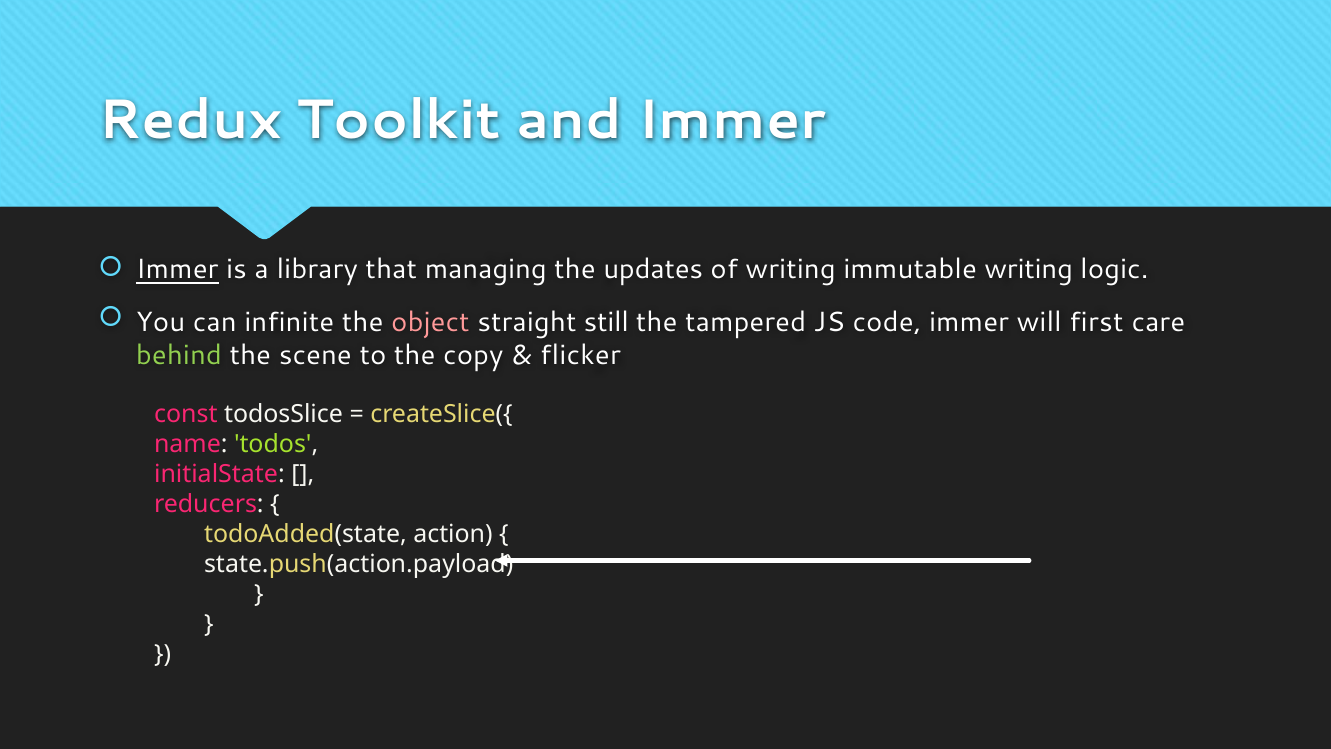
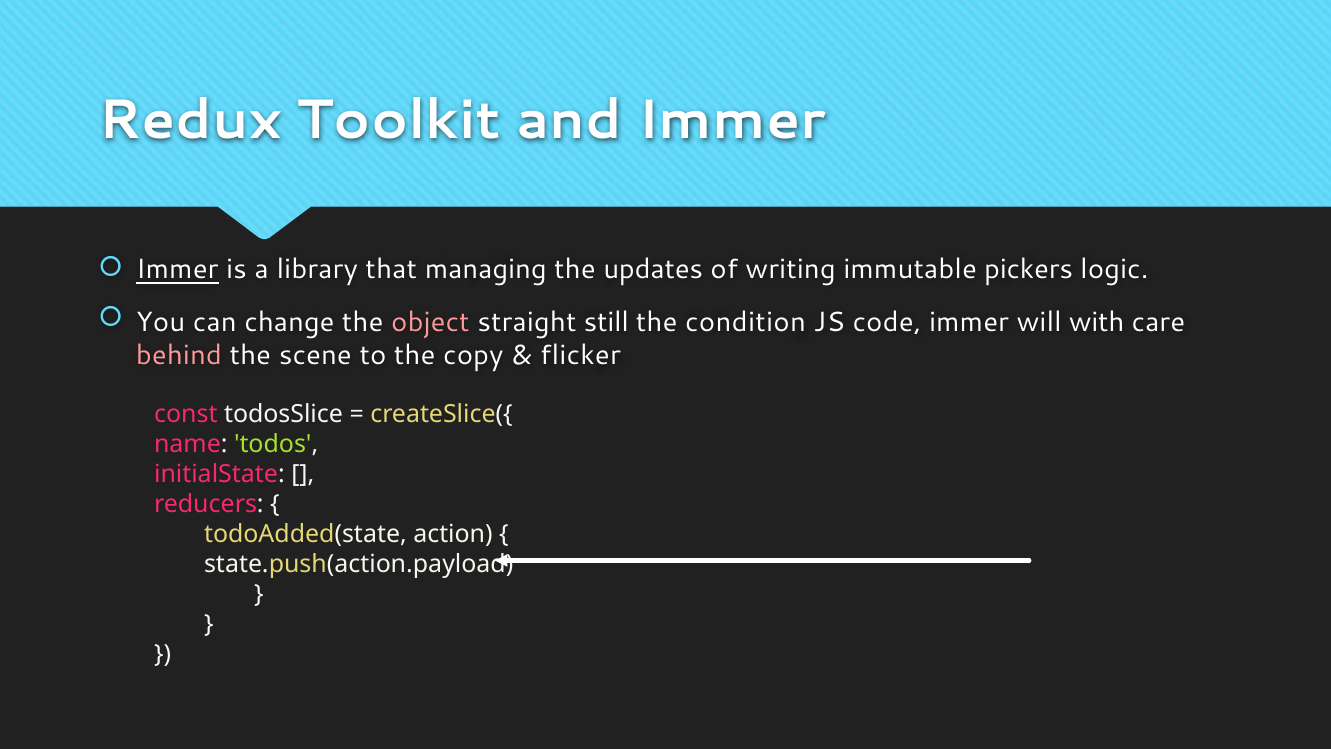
immutable writing: writing -> pickers
infinite: infinite -> change
tampered: tampered -> condition
first: first -> with
behind colour: light green -> pink
